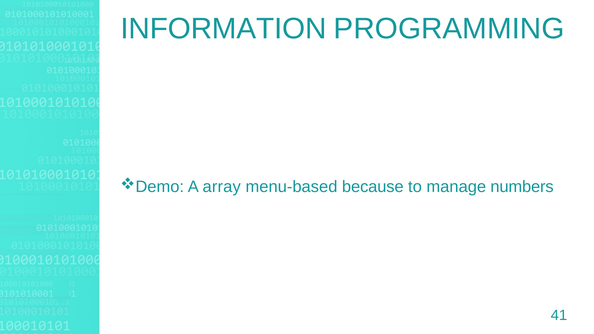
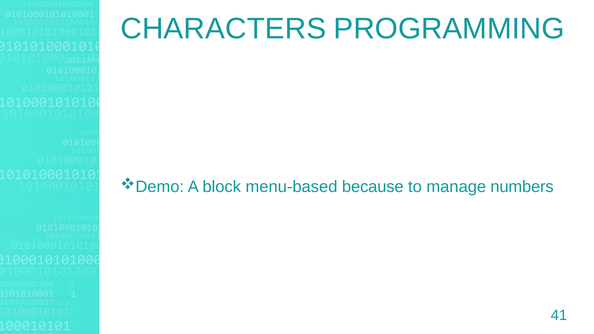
INFORMATION: INFORMATION -> CHARACTERS
array: array -> block
